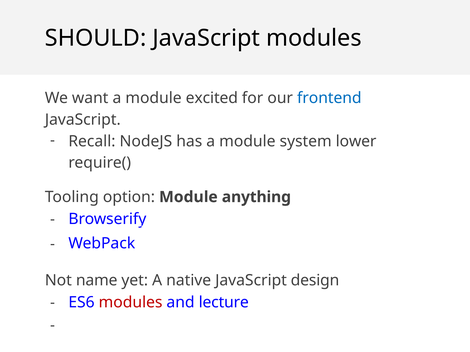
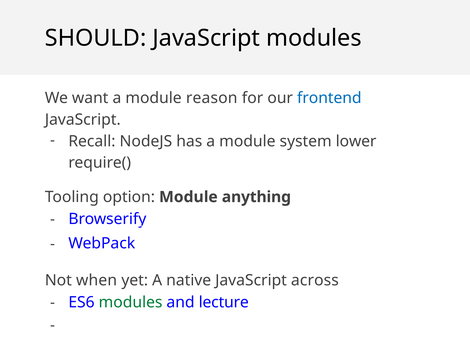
excited: excited -> reason
name: name -> when
design: design -> across
modules at (131, 303) colour: red -> green
